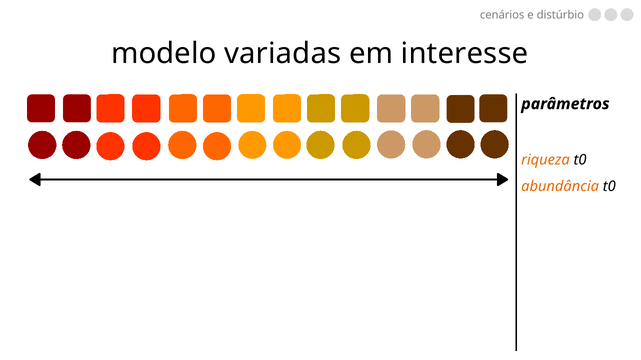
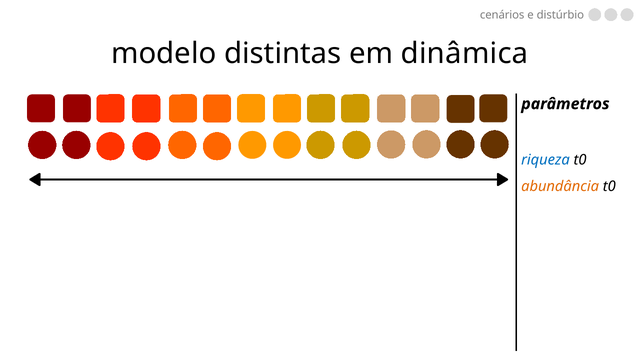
variadas: variadas -> distintas
interesse: interesse -> dinâmica
riqueza colour: orange -> blue
